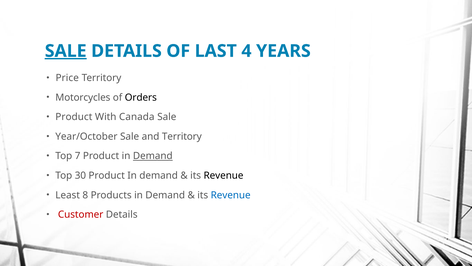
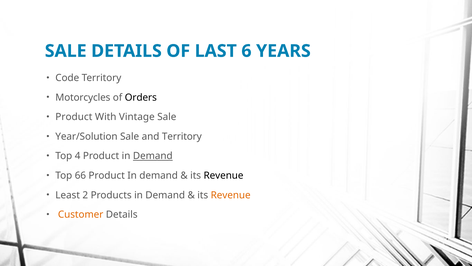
SALE at (66, 51) underline: present -> none
4: 4 -> 6
Price: Price -> Code
Canada: Canada -> Vintage
Year/October: Year/October -> Year/Solution
7: 7 -> 4
30: 30 -> 66
8: 8 -> 2
Revenue at (231, 195) colour: blue -> orange
Customer colour: red -> orange
